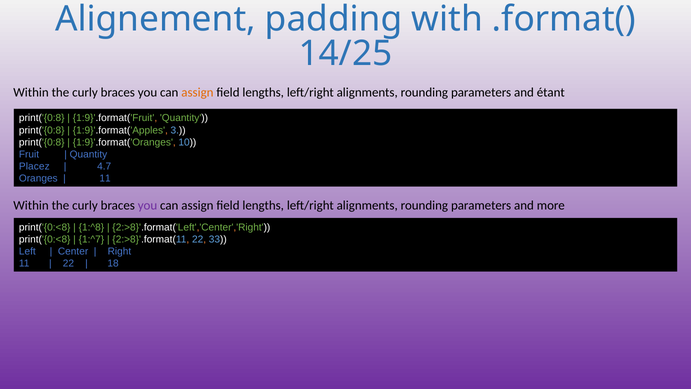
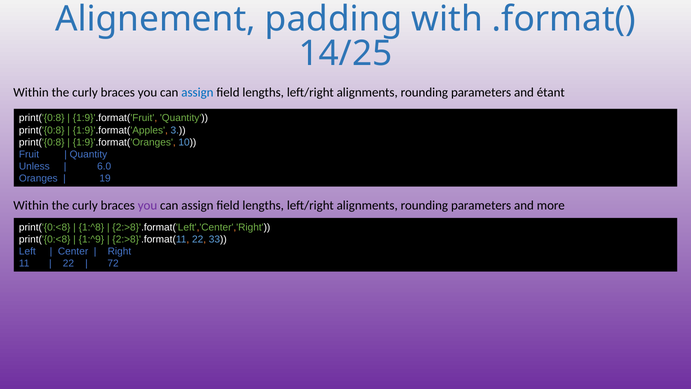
assign at (197, 92) colour: orange -> blue
Placez: Placez -> Unless
4.7: 4.7 -> 6.0
11 at (105, 178): 11 -> 19
1:^7: 1:^7 -> 1:^9
18: 18 -> 72
